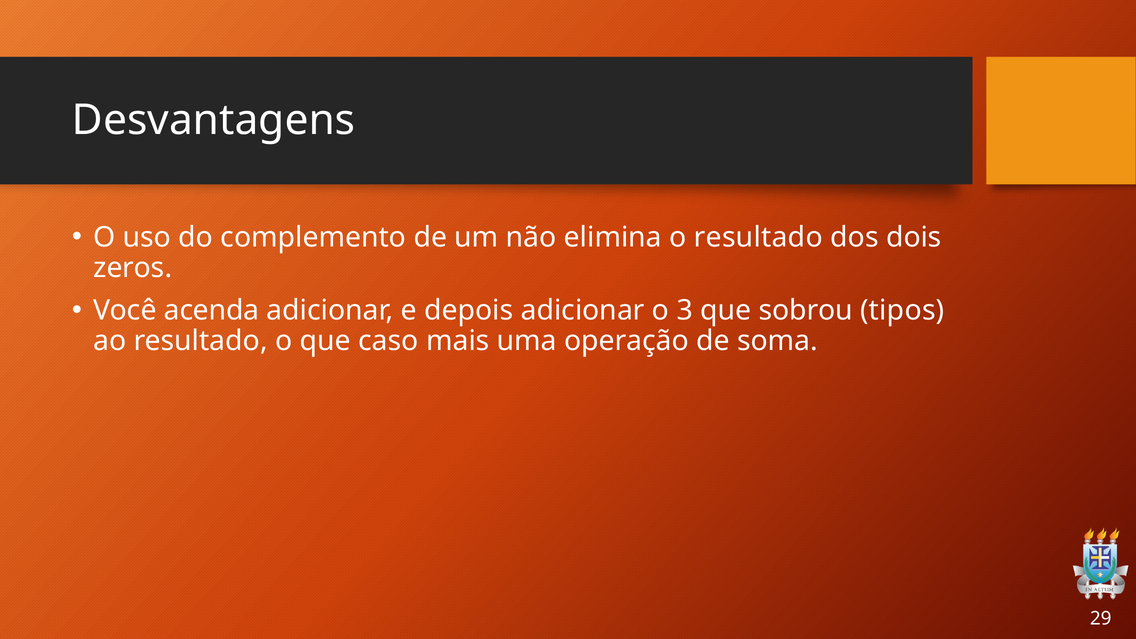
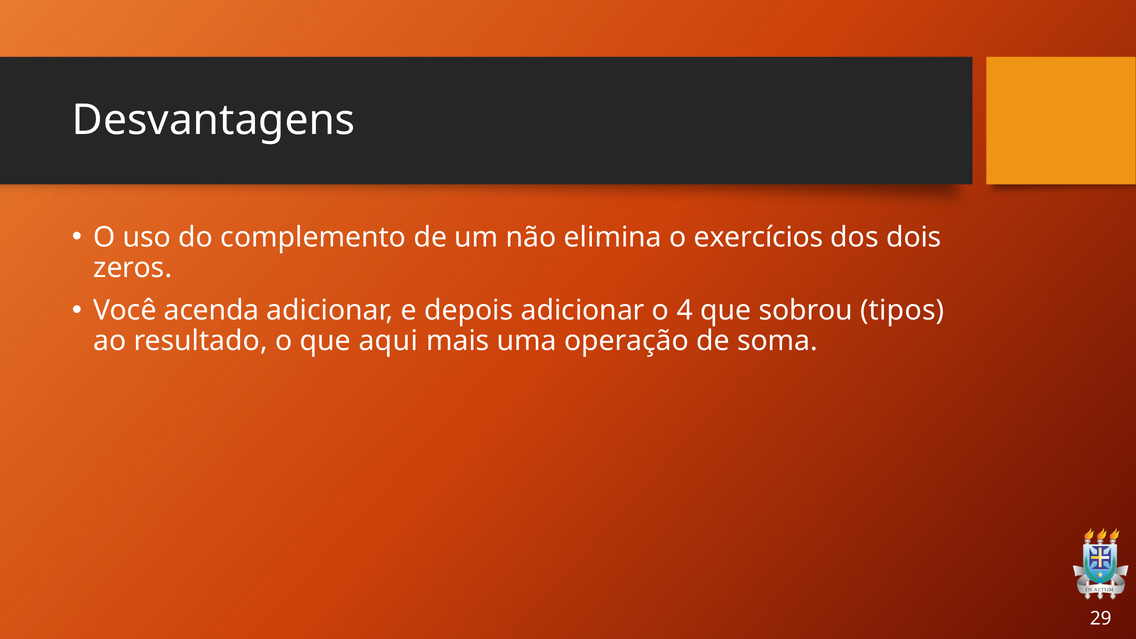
o resultado: resultado -> exercícios
3: 3 -> 4
caso: caso -> aqui
